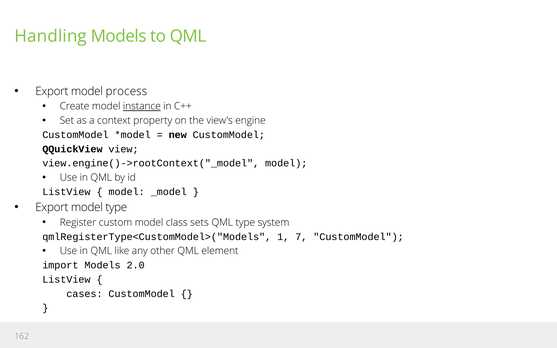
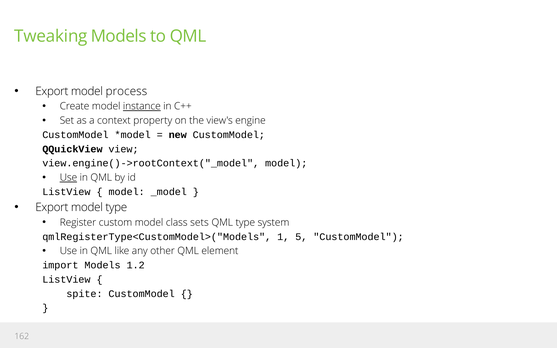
Handling: Handling -> Tweaking
Use at (68, 178) underline: none -> present
7: 7 -> 5
2.0: 2.0 -> 1.2
cases: cases -> spite
